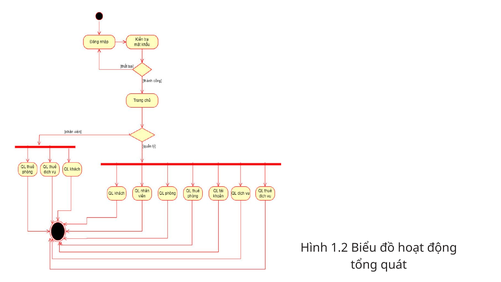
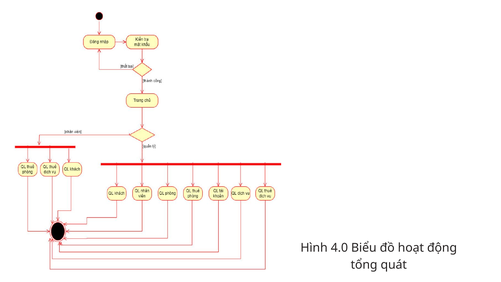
1.2: 1.2 -> 4.0
